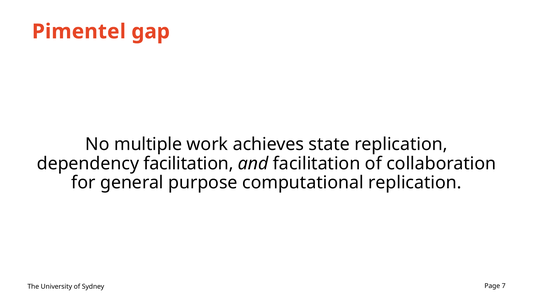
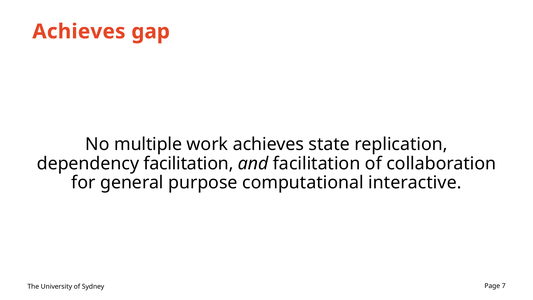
Pimentel at (79, 32): Pimentel -> Achieves
computational replication: replication -> interactive
